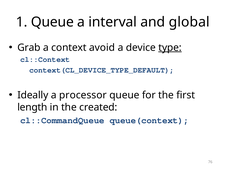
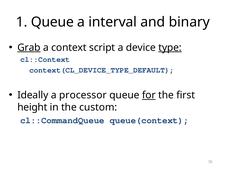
global: global -> binary
Grab underline: none -> present
avoid: avoid -> script
for underline: none -> present
length: length -> height
created: created -> custom
